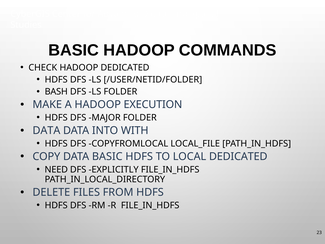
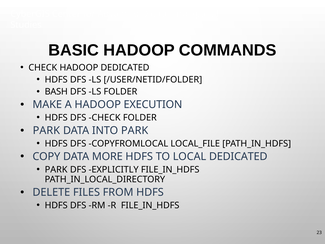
DFS MAJOR: MAJOR -> CHECK
DATA at (46, 130): DATA -> PARK
INTO WITH: WITH -> PARK
DATA BASIC: BASIC -> MORE
NEED at (56, 169): NEED -> PARK
